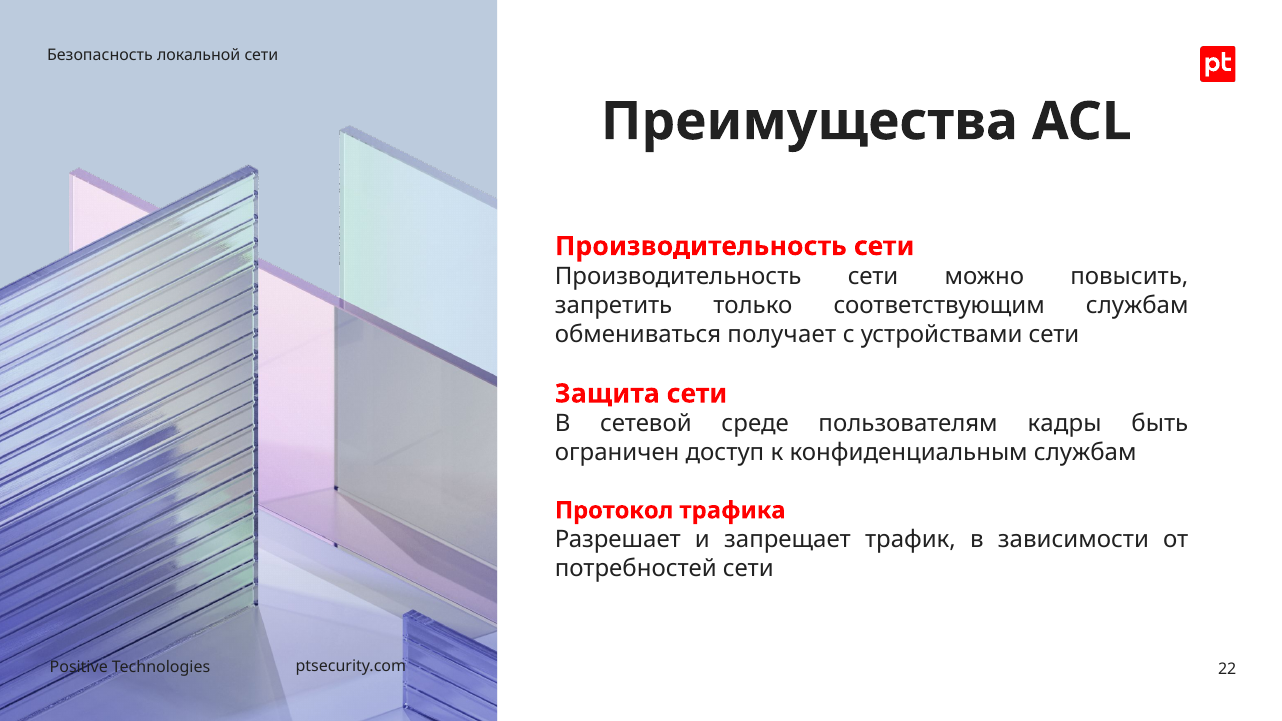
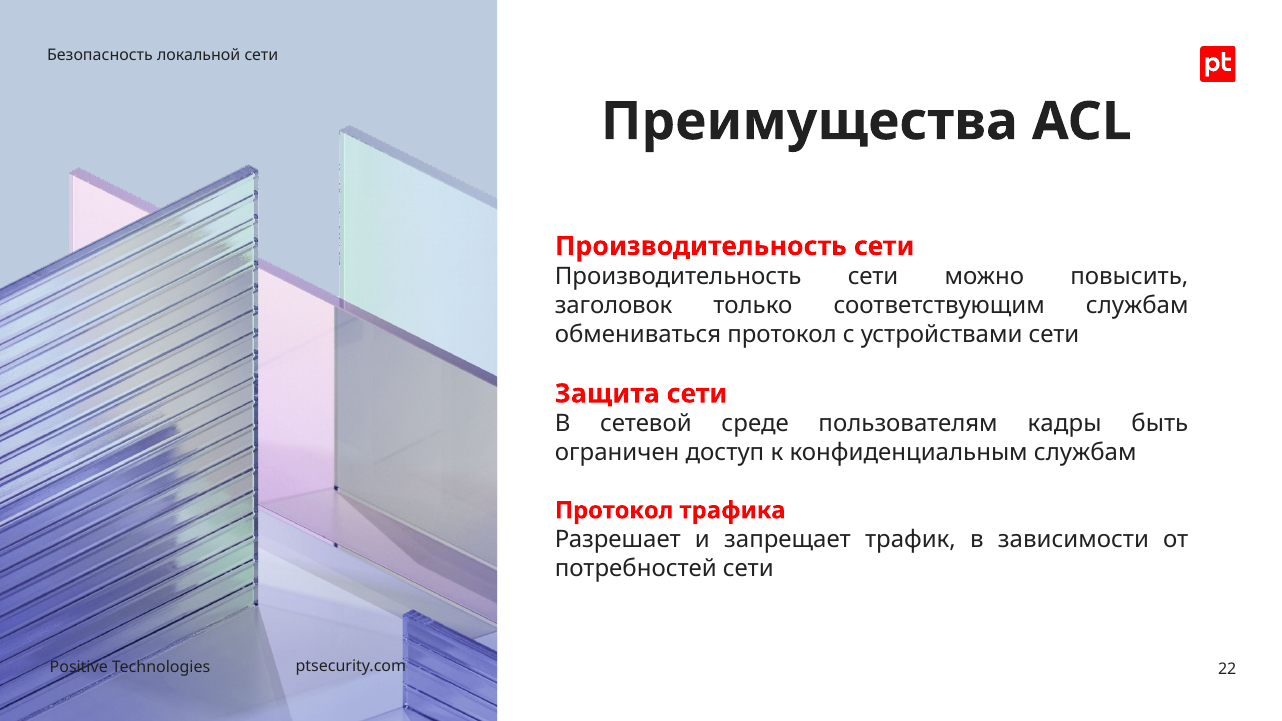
запретить: запретить -> заголовок
обмениваться получает: получает -> протокол
